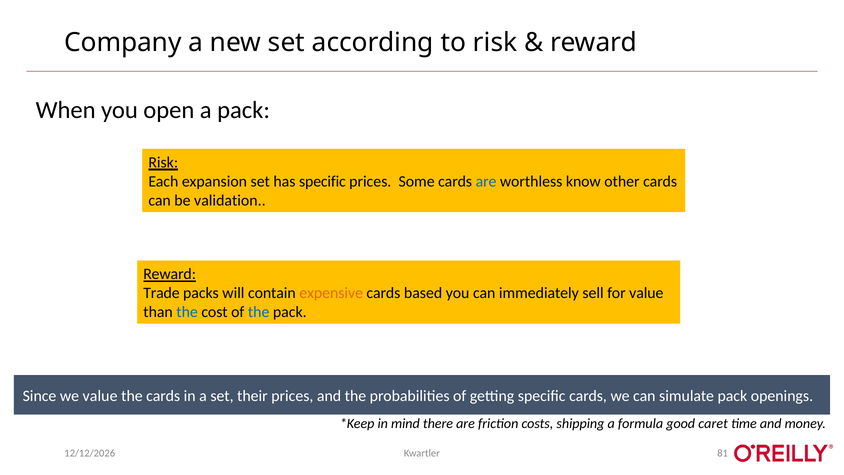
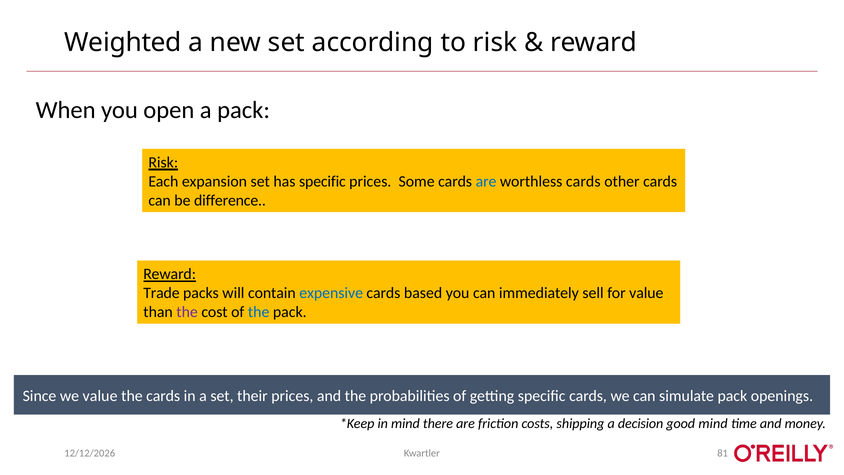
Company: Company -> Weighted
worthless know: know -> cards
validation: validation -> difference
expensive colour: orange -> blue
the at (187, 312) colour: blue -> purple
formula: formula -> decision
good caret: caret -> mind
